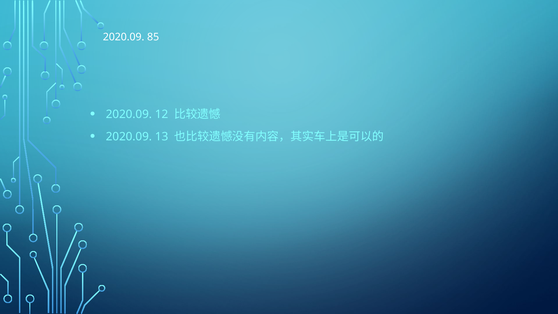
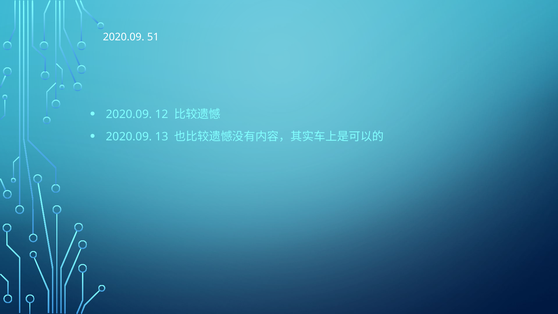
85: 85 -> 51
